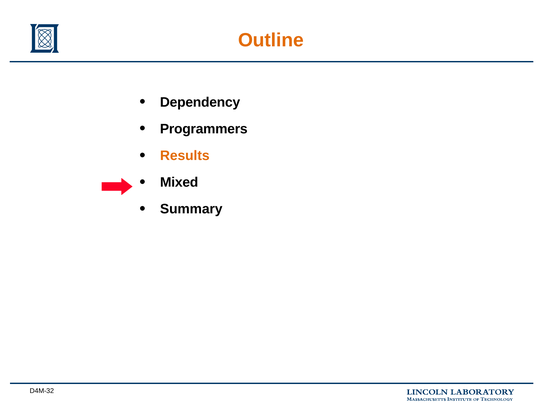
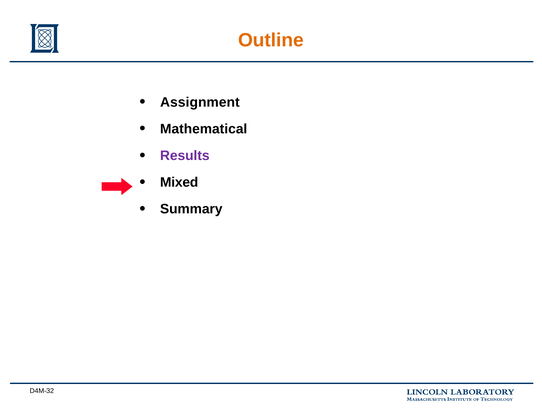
Dependency: Dependency -> Assignment
Programmers: Programmers -> Mathematical
Results colour: orange -> purple
